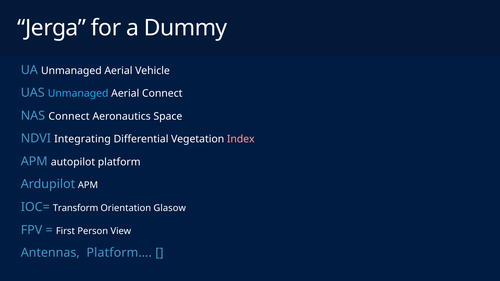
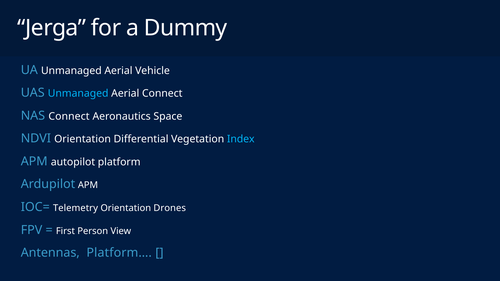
NDVI Integrating: Integrating -> Orientation
Index colour: pink -> light blue
Transform: Transform -> Telemetry
Glasow: Glasow -> Drones
